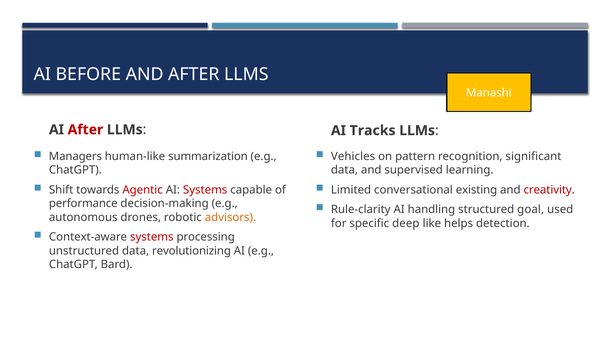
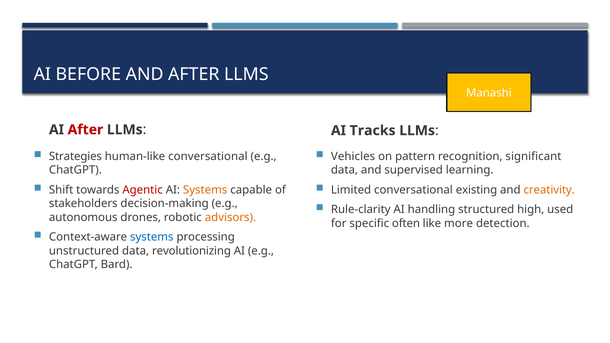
Managers: Managers -> Strategies
human-like summarization: summarization -> conversational
Systems at (205, 190) colour: red -> orange
creativity colour: red -> orange
performance: performance -> stakeholders
goal: goal -> high
deep: deep -> often
helps: helps -> more
systems at (152, 237) colour: red -> blue
